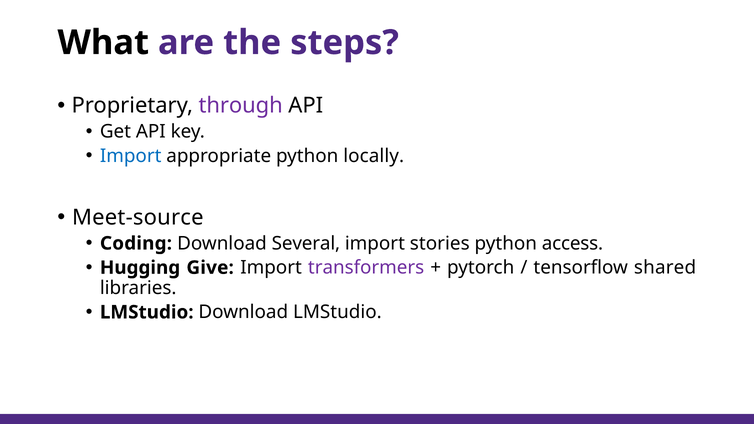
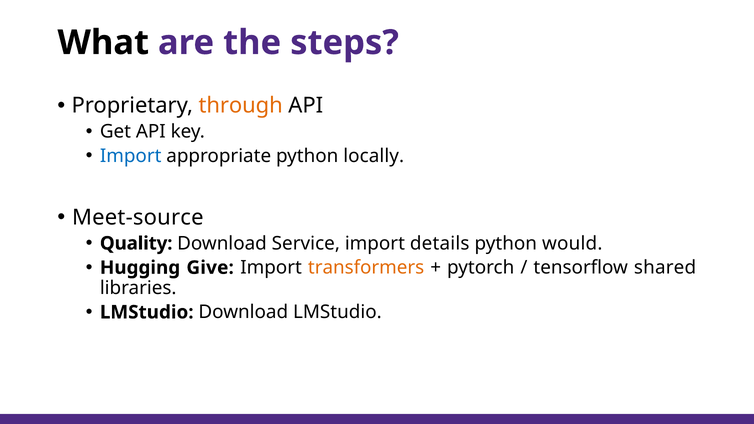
through colour: purple -> orange
Coding: Coding -> Quality
Several: Several -> Service
stories: stories -> details
access: access -> would
transformers colour: purple -> orange
